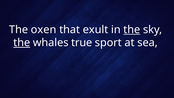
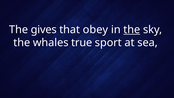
oxen: oxen -> gives
exult: exult -> obey
the at (22, 43) underline: present -> none
